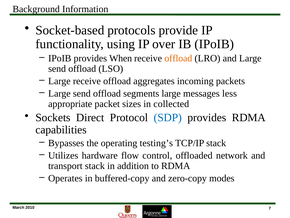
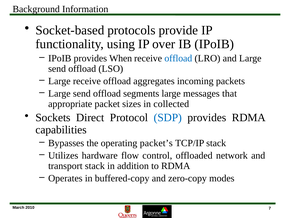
offload at (178, 58) colour: orange -> blue
less: less -> that
testing’s: testing’s -> packet’s
